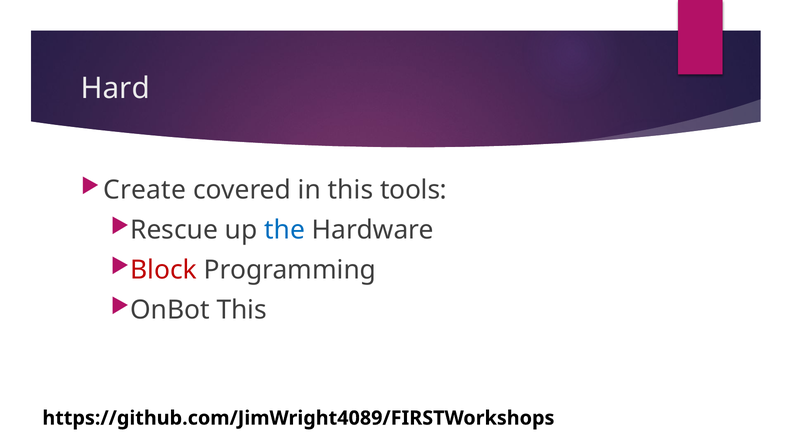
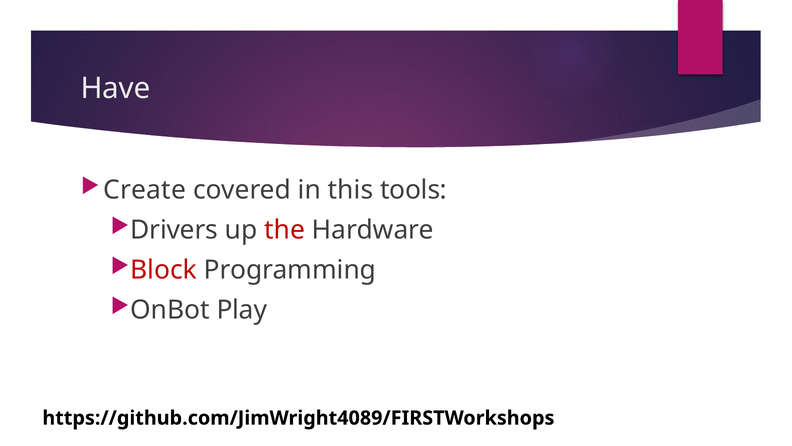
Hard: Hard -> Have
Rescue: Rescue -> Drivers
the colour: blue -> red
OnBot This: This -> Play
